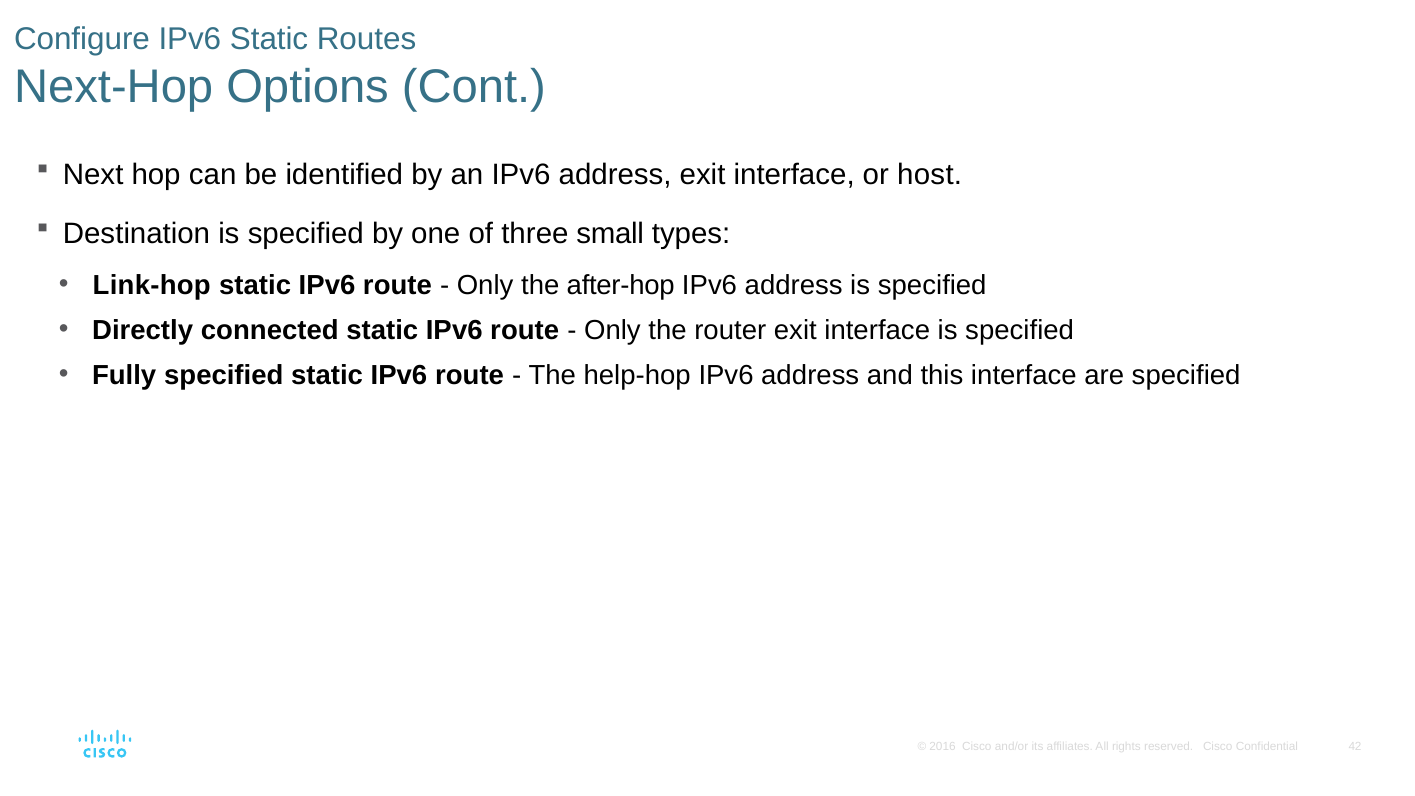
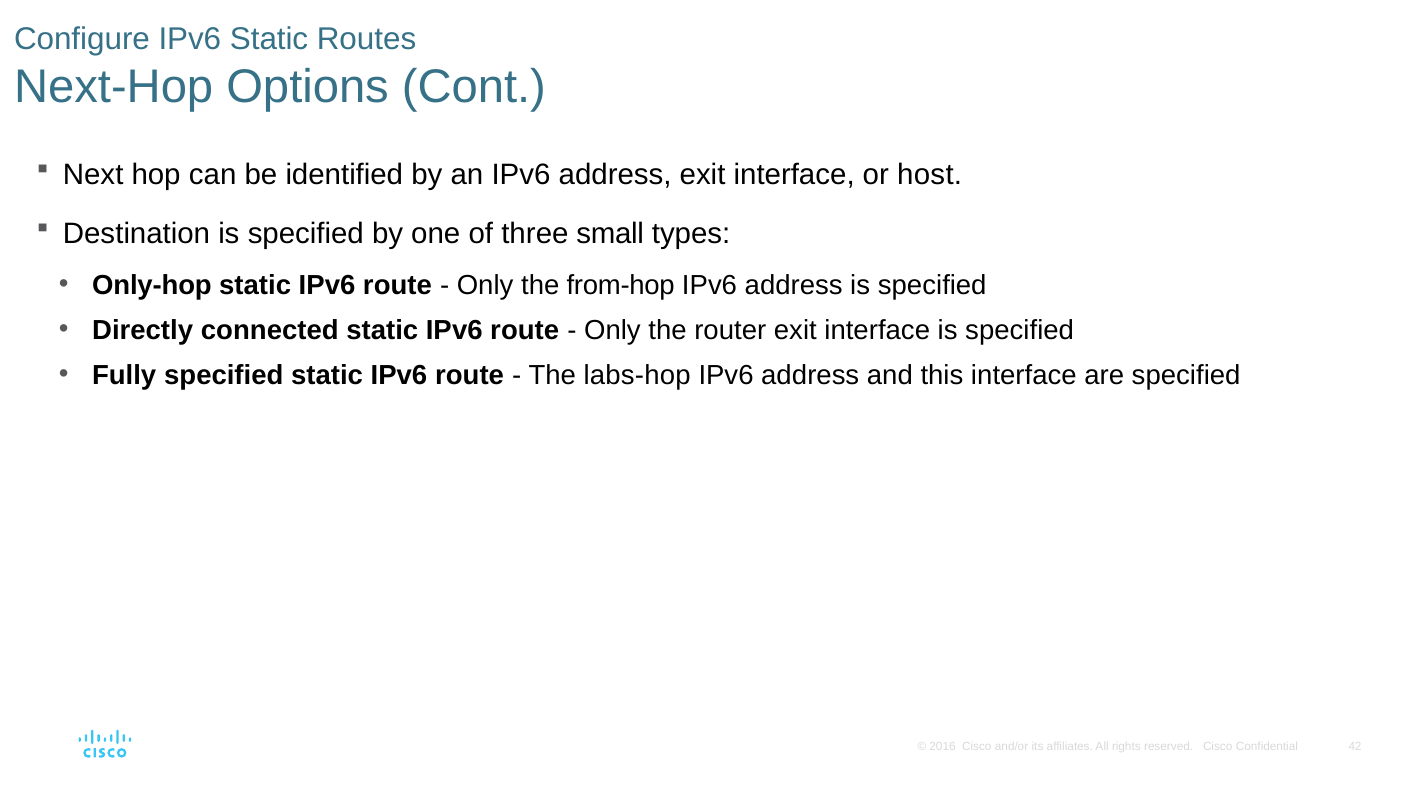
Link-hop: Link-hop -> Only-hop
after-hop: after-hop -> from-hop
help-hop: help-hop -> labs-hop
